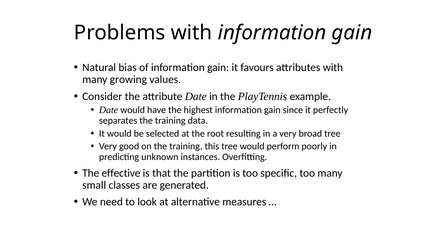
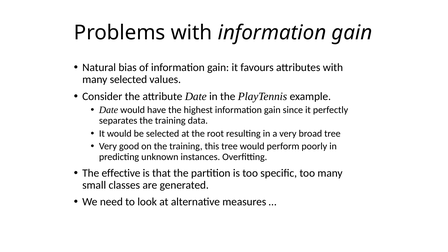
many growing: growing -> selected
